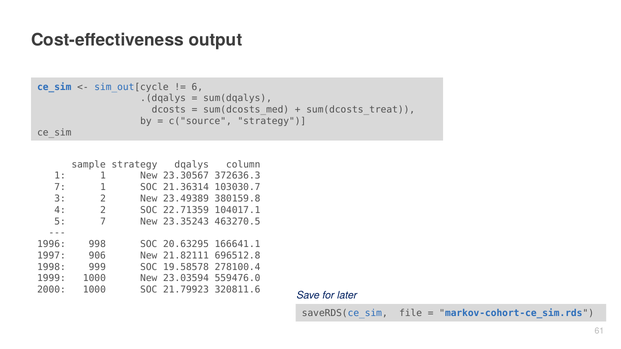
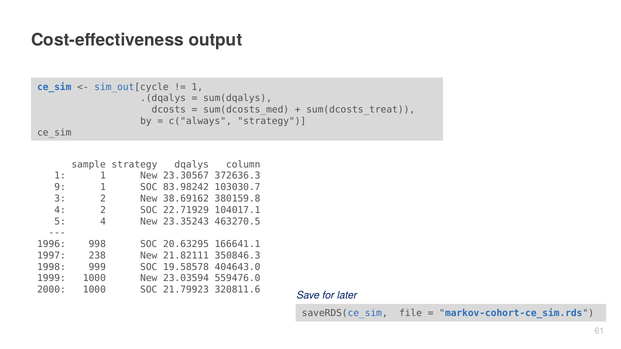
6 at (197, 87): 6 -> 1
c("source: c("source -> c("always
7 at (60, 187): 7 -> 9
21.36314: 21.36314 -> 83.98242
23.49389: 23.49389 -> 38.69162
22.71359: 22.71359 -> 22.71929
5 7: 7 -> 4
906: 906 -> 238
696512.8: 696512.8 -> 350846.3
278100.4: 278100.4 -> 404643.0
